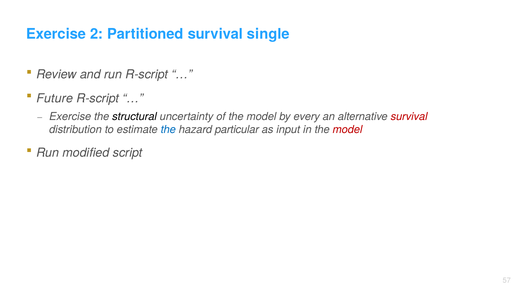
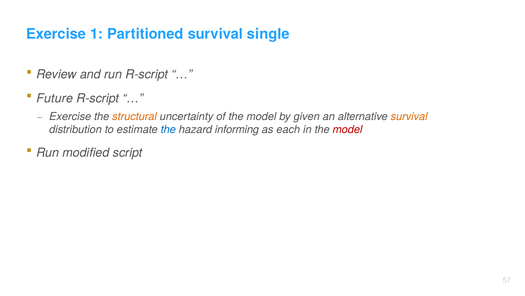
2: 2 -> 1
structural colour: black -> orange
every: every -> given
survival at (409, 116) colour: red -> orange
particular: particular -> informing
input: input -> each
